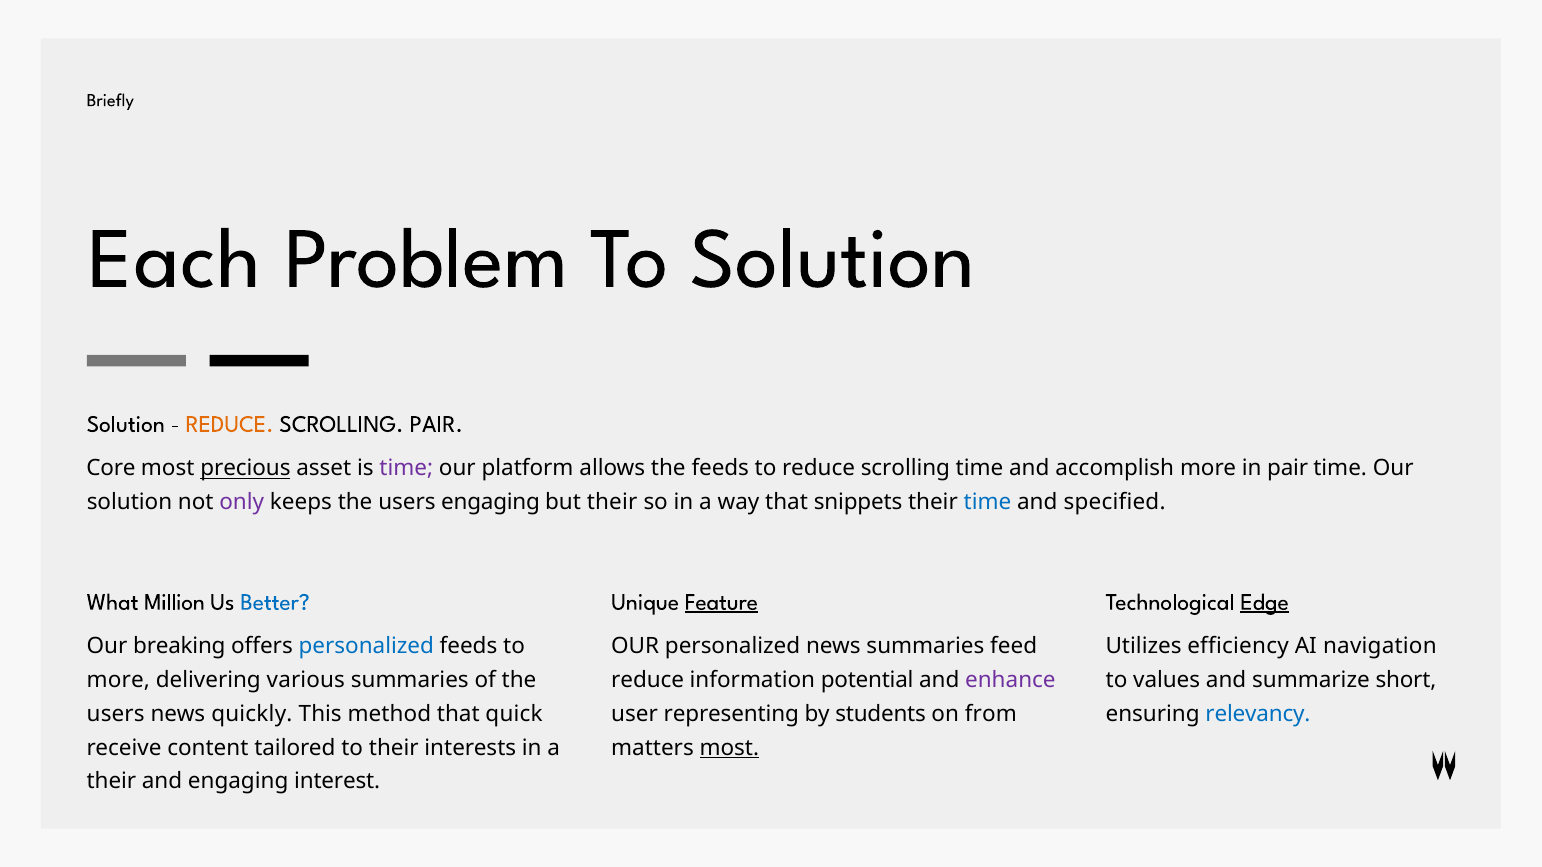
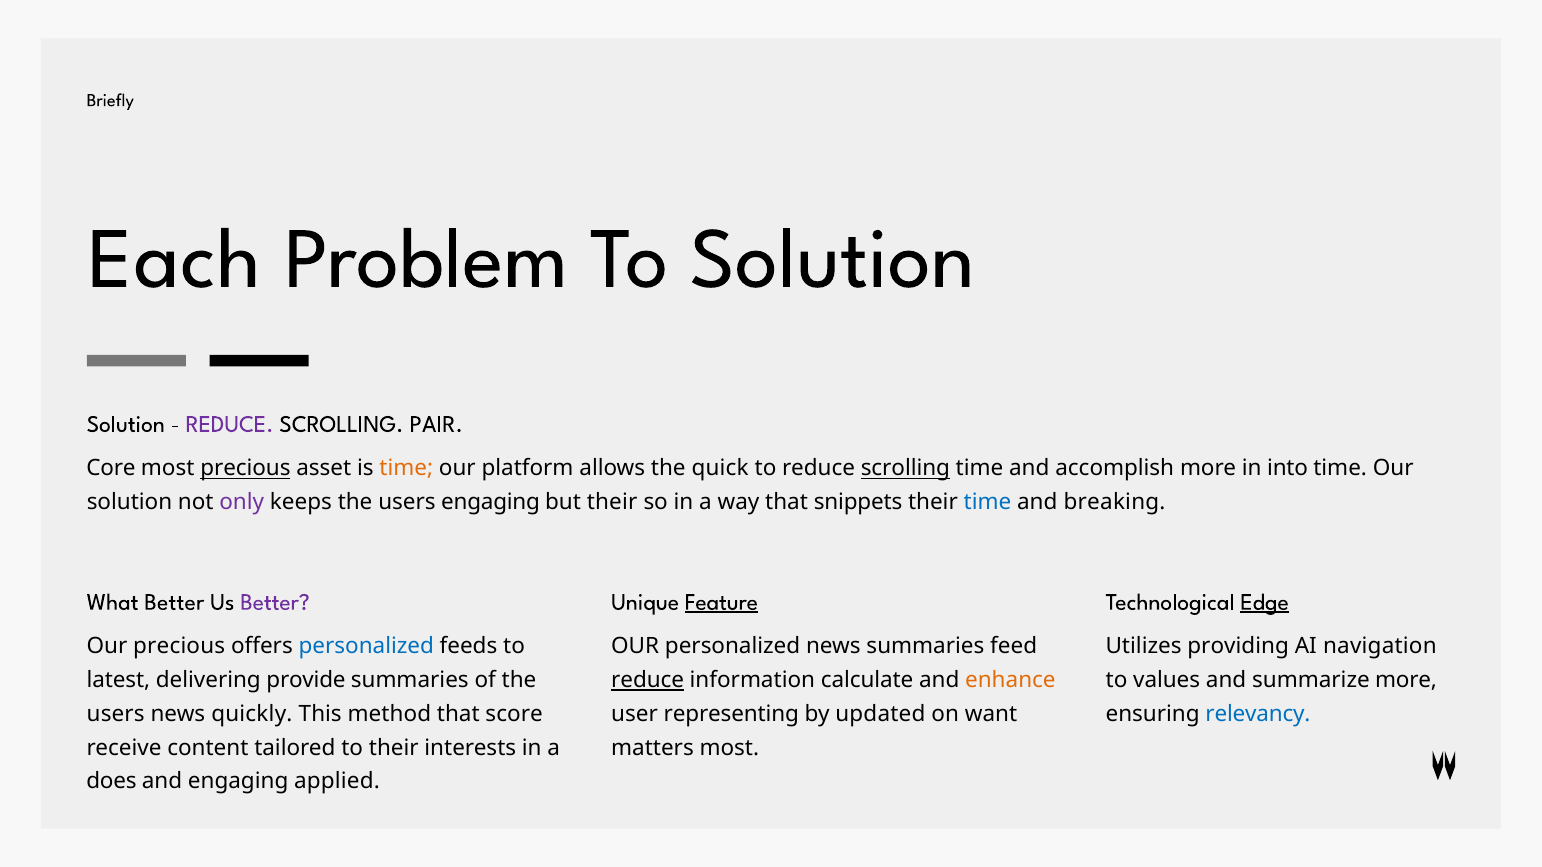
REDUCE at (230, 424) colour: orange -> purple
time at (406, 469) colour: purple -> orange
the feeds: feeds -> quick
scrolling at (905, 469) underline: none -> present
in pair: pair -> into
specified: specified -> breaking
What Million: Million -> Better
Better at (275, 602) colour: blue -> purple
Our breaking: breaking -> precious
efficiency: efficiency -> providing
more at (118, 680): more -> latest
various: various -> provide
reduce at (648, 680) underline: none -> present
potential: potential -> calculate
enhance colour: purple -> orange
summarize short: short -> more
quick: quick -> score
students: students -> updated
from: from -> want
most at (729, 748) underline: present -> none
their at (111, 782): their -> does
interest: interest -> applied
